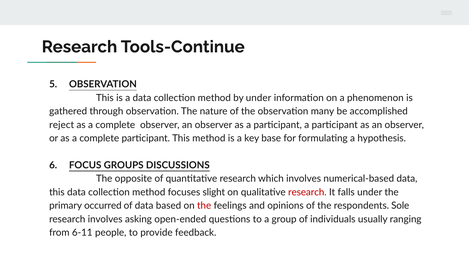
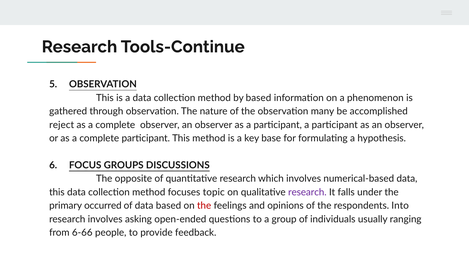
by under: under -> based
slight: slight -> topic
research at (307, 192) colour: red -> purple
Sole: Sole -> Into
6-11: 6-11 -> 6-66
